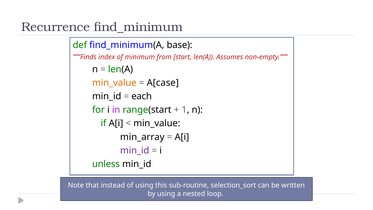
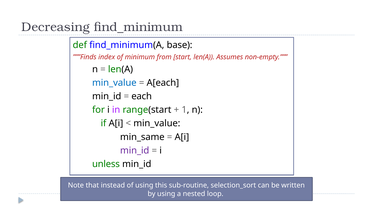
Recurrence: Recurrence -> Decreasing
min_value at (114, 83) colour: orange -> blue
A[case: A[case -> A[each
min_array: min_array -> min_same
